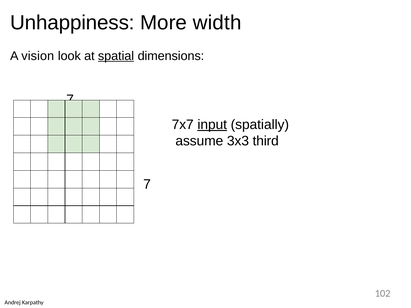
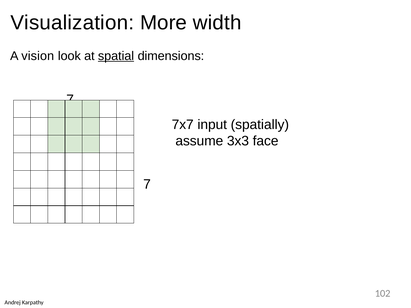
Unhappiness: Unhappiness -> Visualization
input underline: present -> none
third: third -> face
